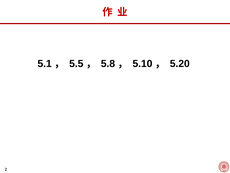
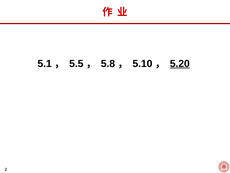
5.20 underline: none -> present
